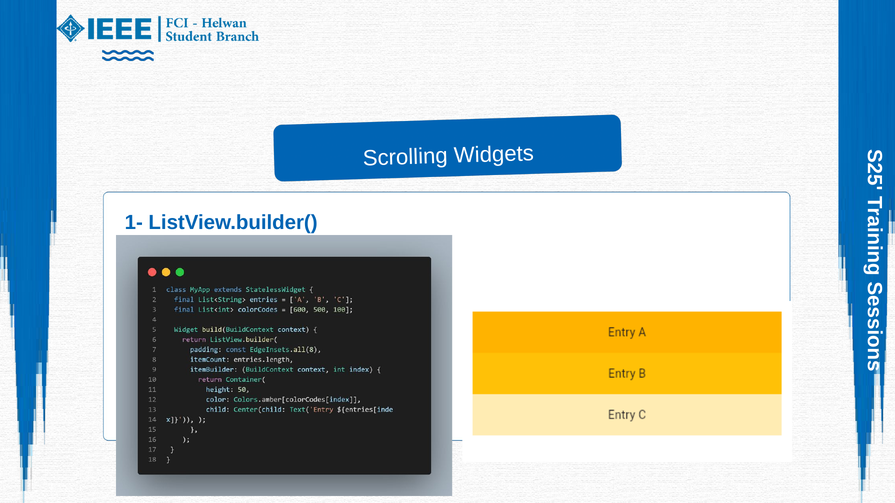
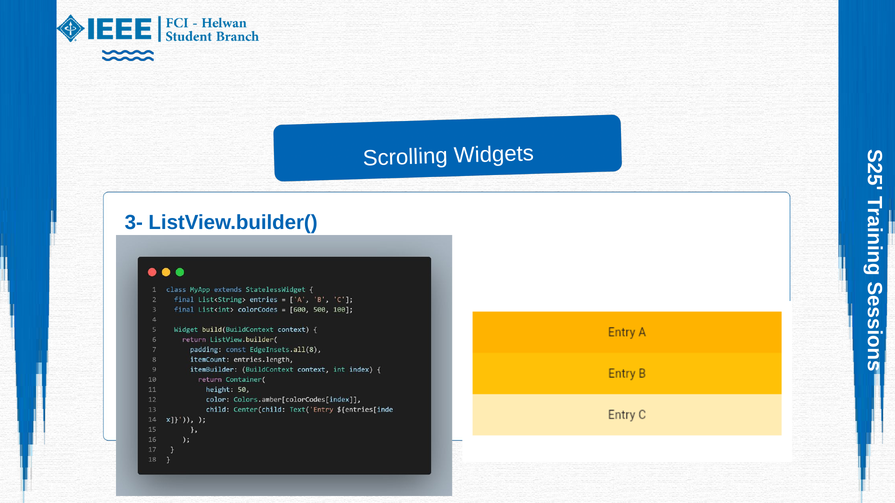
1-: 1- -> 3-
